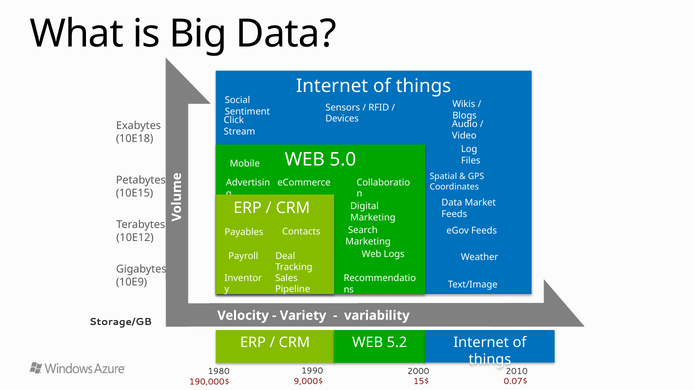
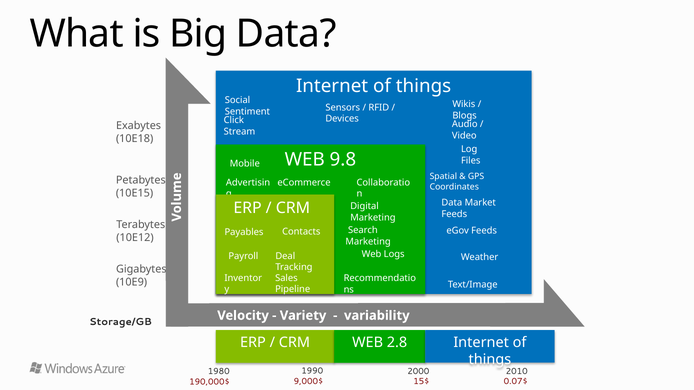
5.0: 5.0 -> 9.8
5.2: 5.2 -> 2.8
